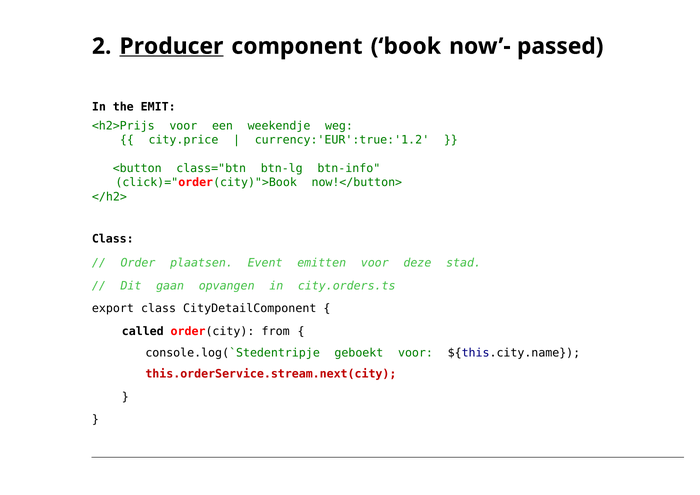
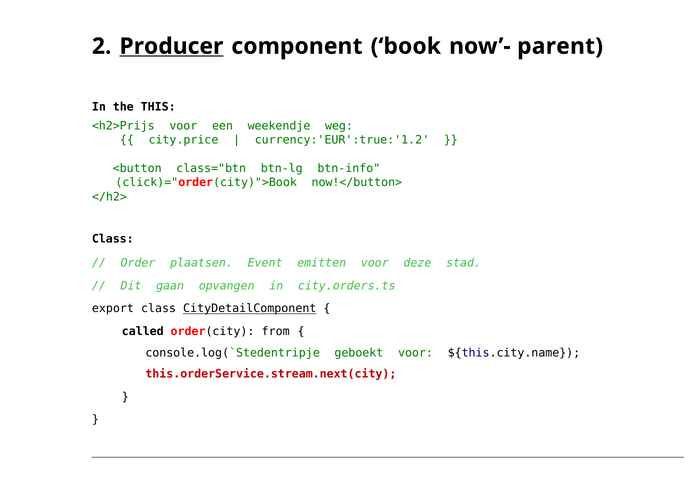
passed: passed -> parent
EMIT: EMIT -> THIS
CityDetailComponent underline: none -> present
